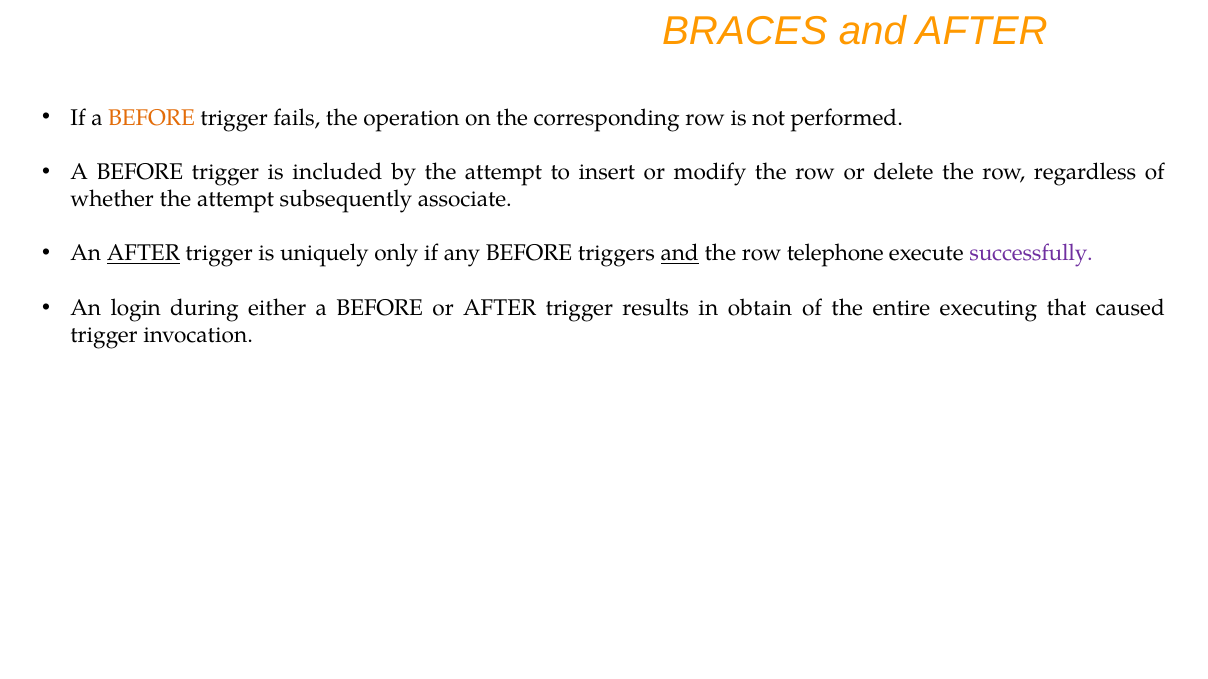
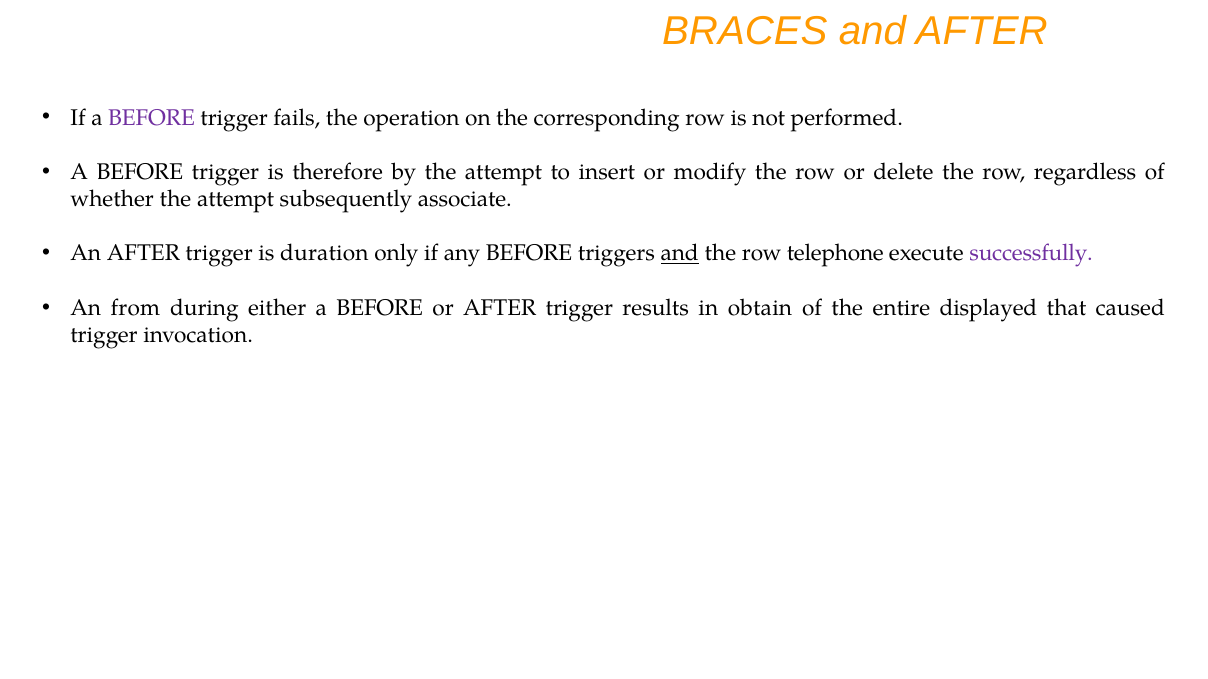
BEFORE at (151, 118) colour: orange -> purple
included: included -> therefore
AFTER at (143, 254) underline: present -> none
uniquely: uniquely -> duration
login: login -> from
executing: executing -> displayed
